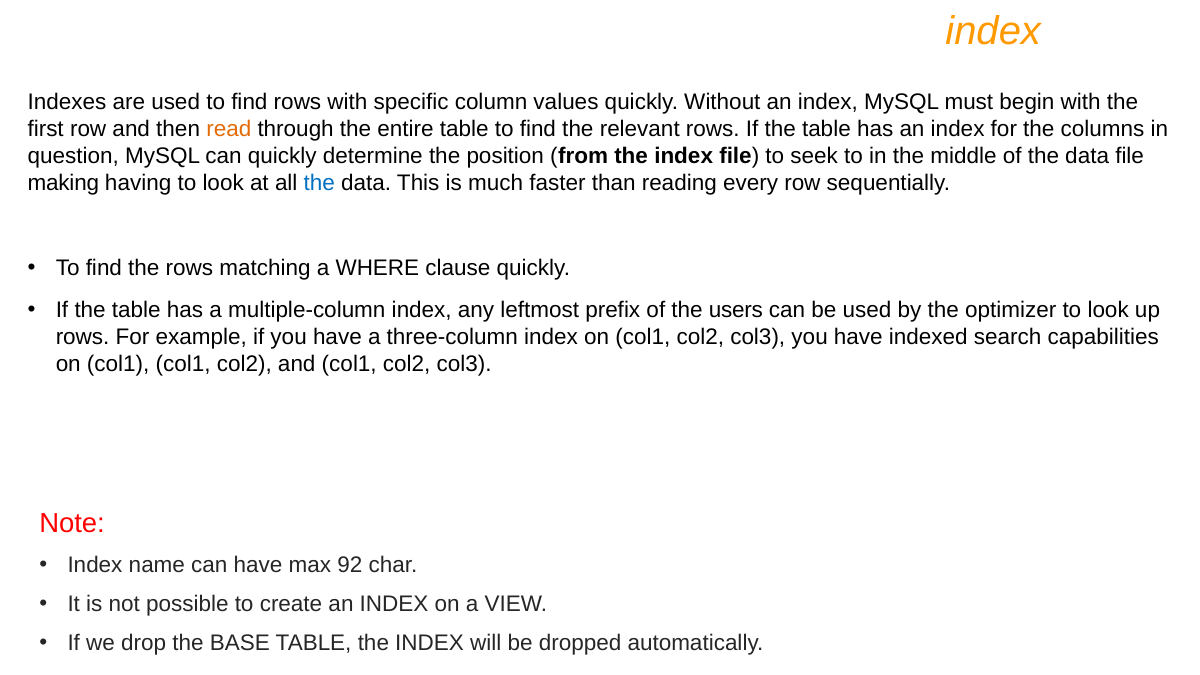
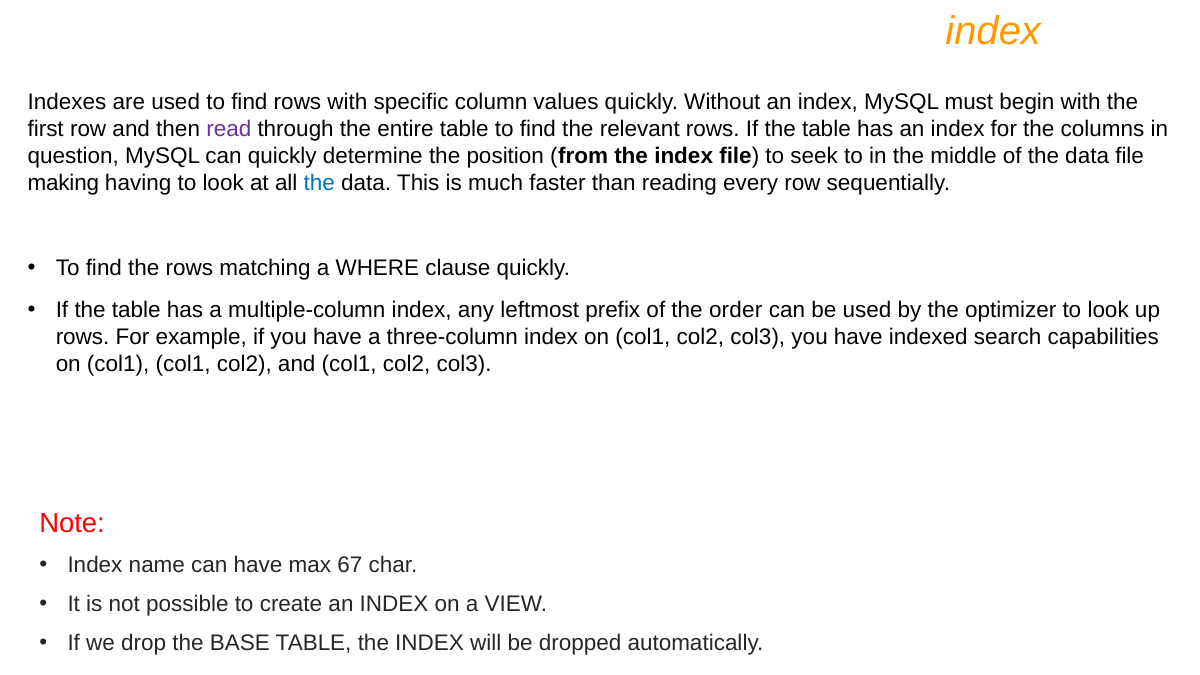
read colour: orange -> purple
users: users -> order
92: 92 -> 67
